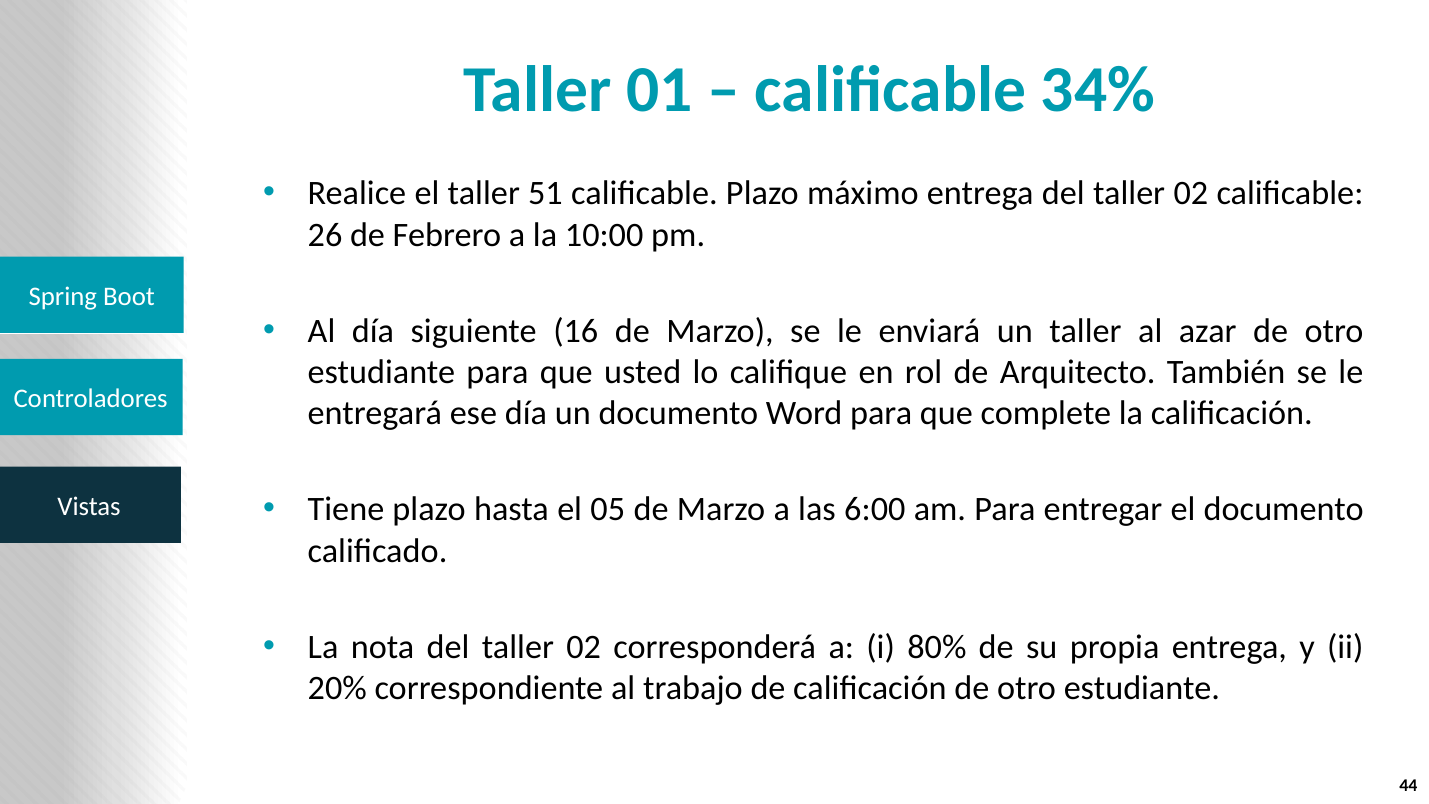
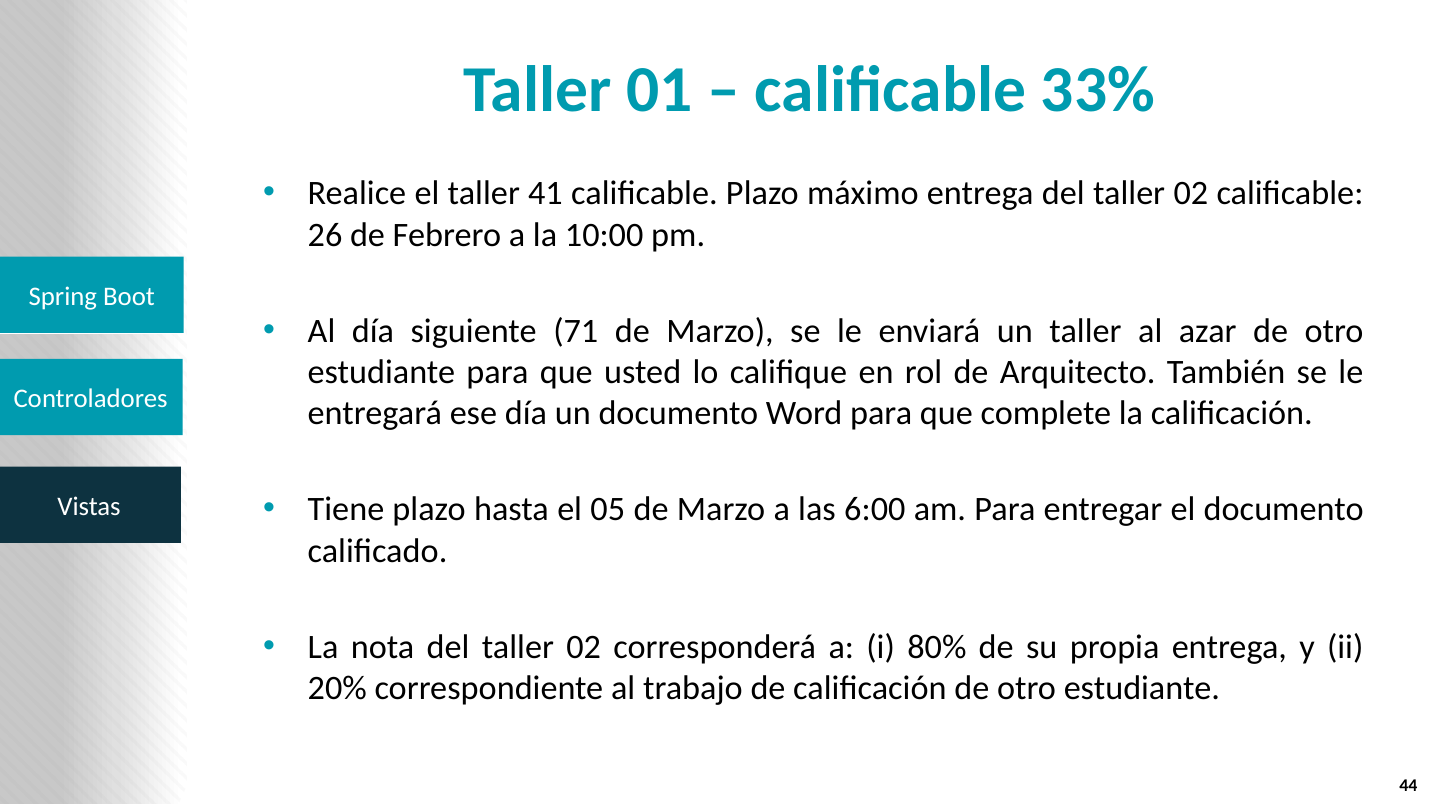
34%: 34% -> 33%
51: 51 -> 41
16: 16 -> 71
